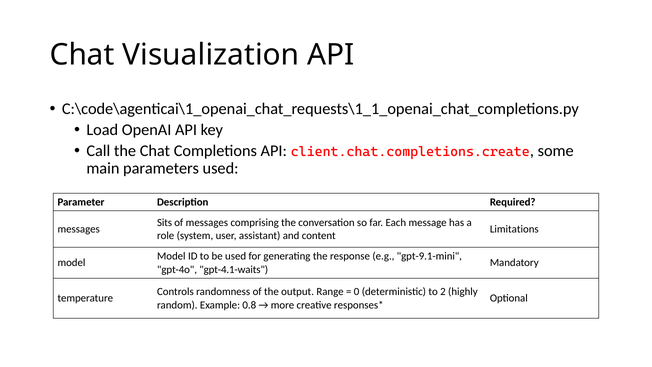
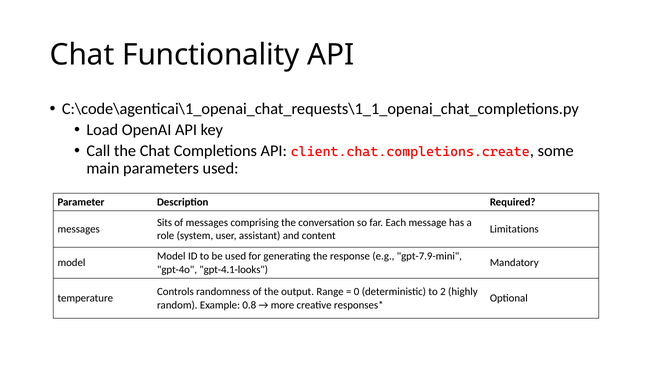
Visualization: Visualization -> Functionality
gpt-9.1-mini: gpt-9.1-mini -> gpt-7.9-mini
gpt-4.1-waits: gpt-4.1-waits -> gpt-4.1-looks
